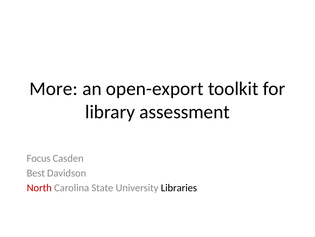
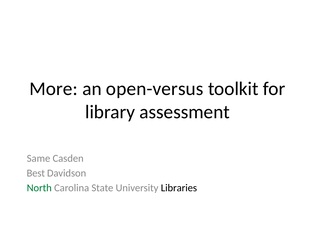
open-export: open-export -> open-versus
Focus: Focus -> Same
North colour: red -> green
